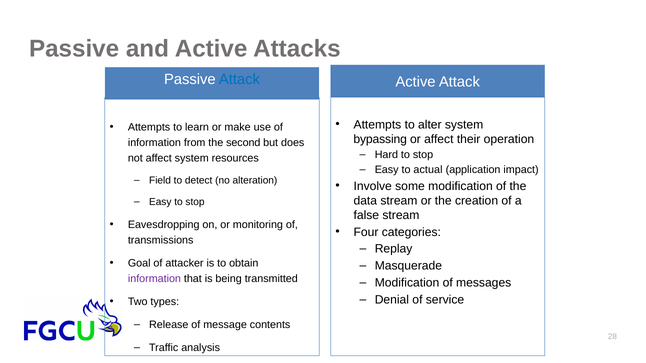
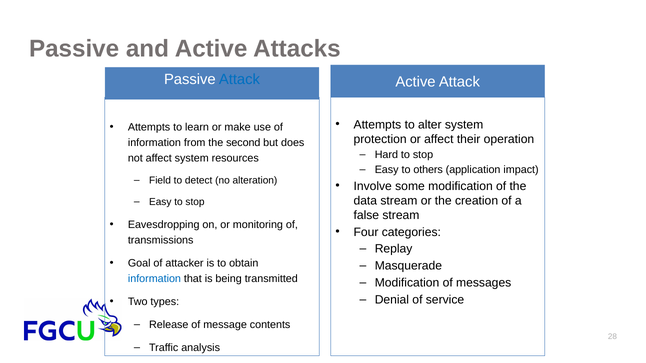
bypassing: bypassing -> protection
actual: actual -> others
information at (154, 279) colour: purple -> blue
